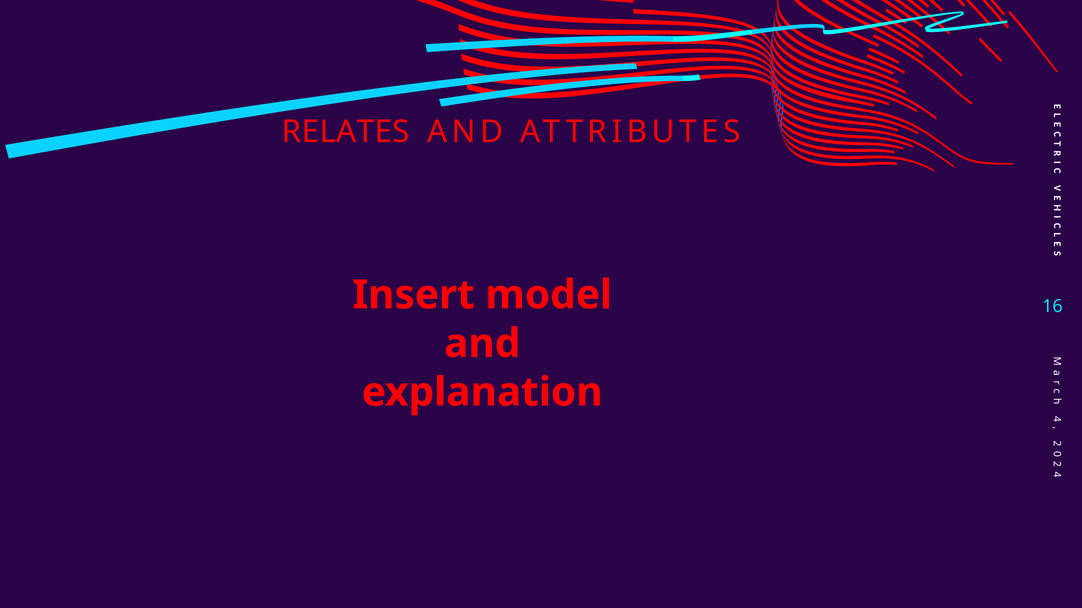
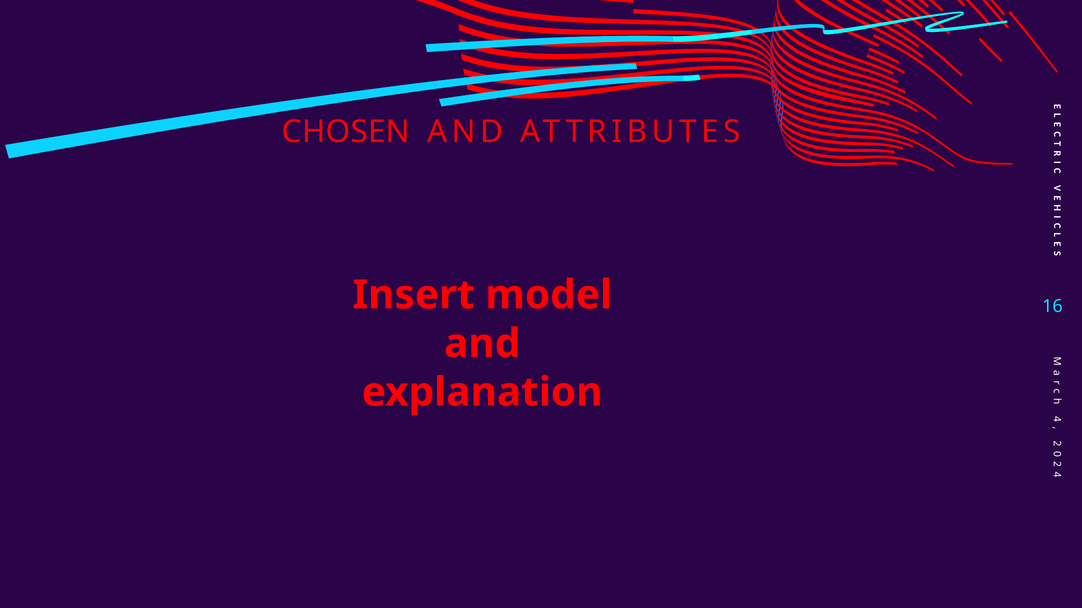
RELATES: RELATES -> CHOSEN
